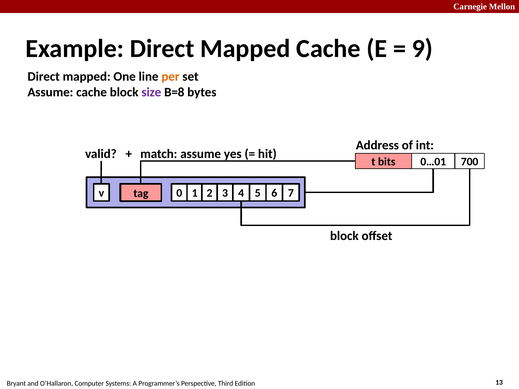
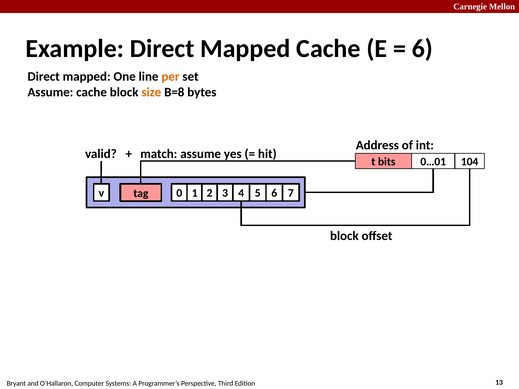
9 at (422, 49): 9 -> 6
size colour: purple -> orange
700: 700 -> 104
